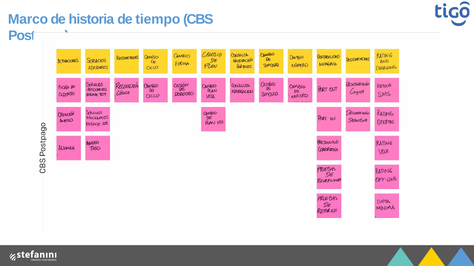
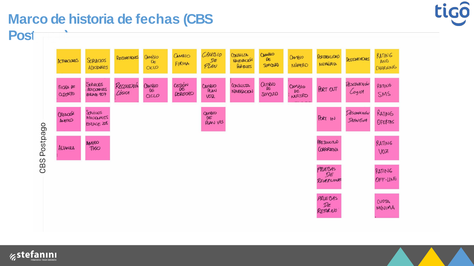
tiempo: tiempo -> fechas
